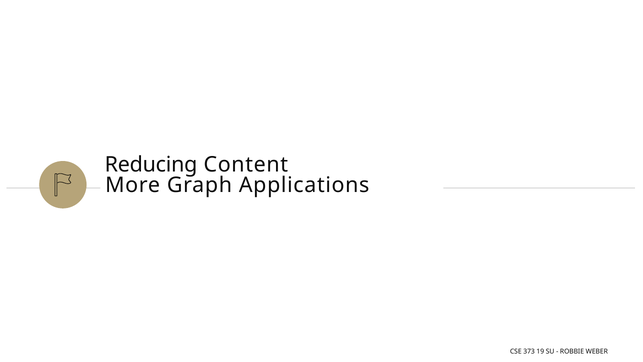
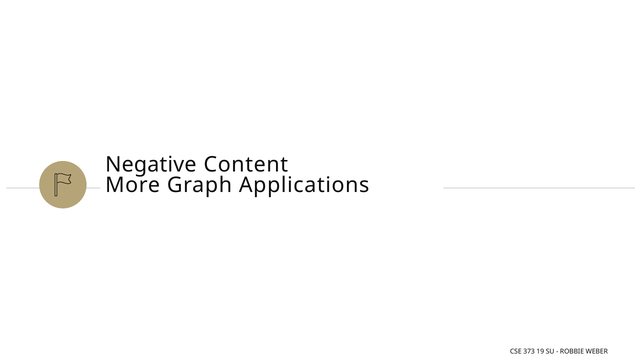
Reducing: Reducing -> Negative
